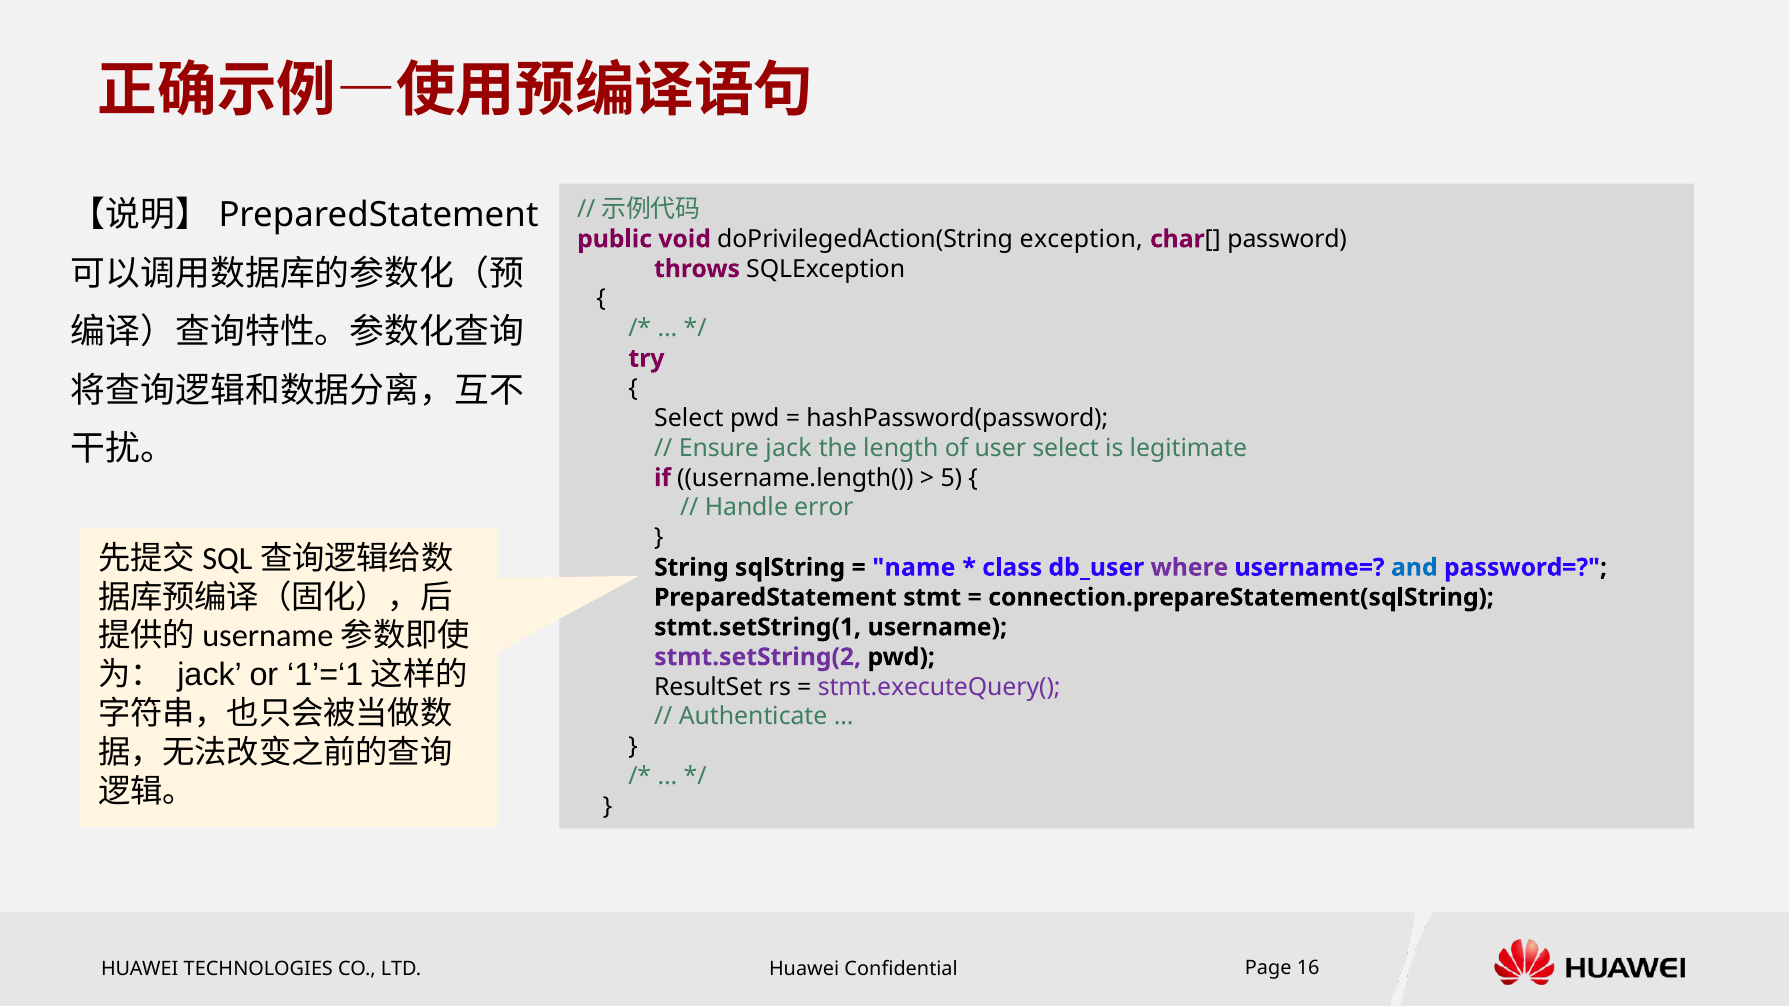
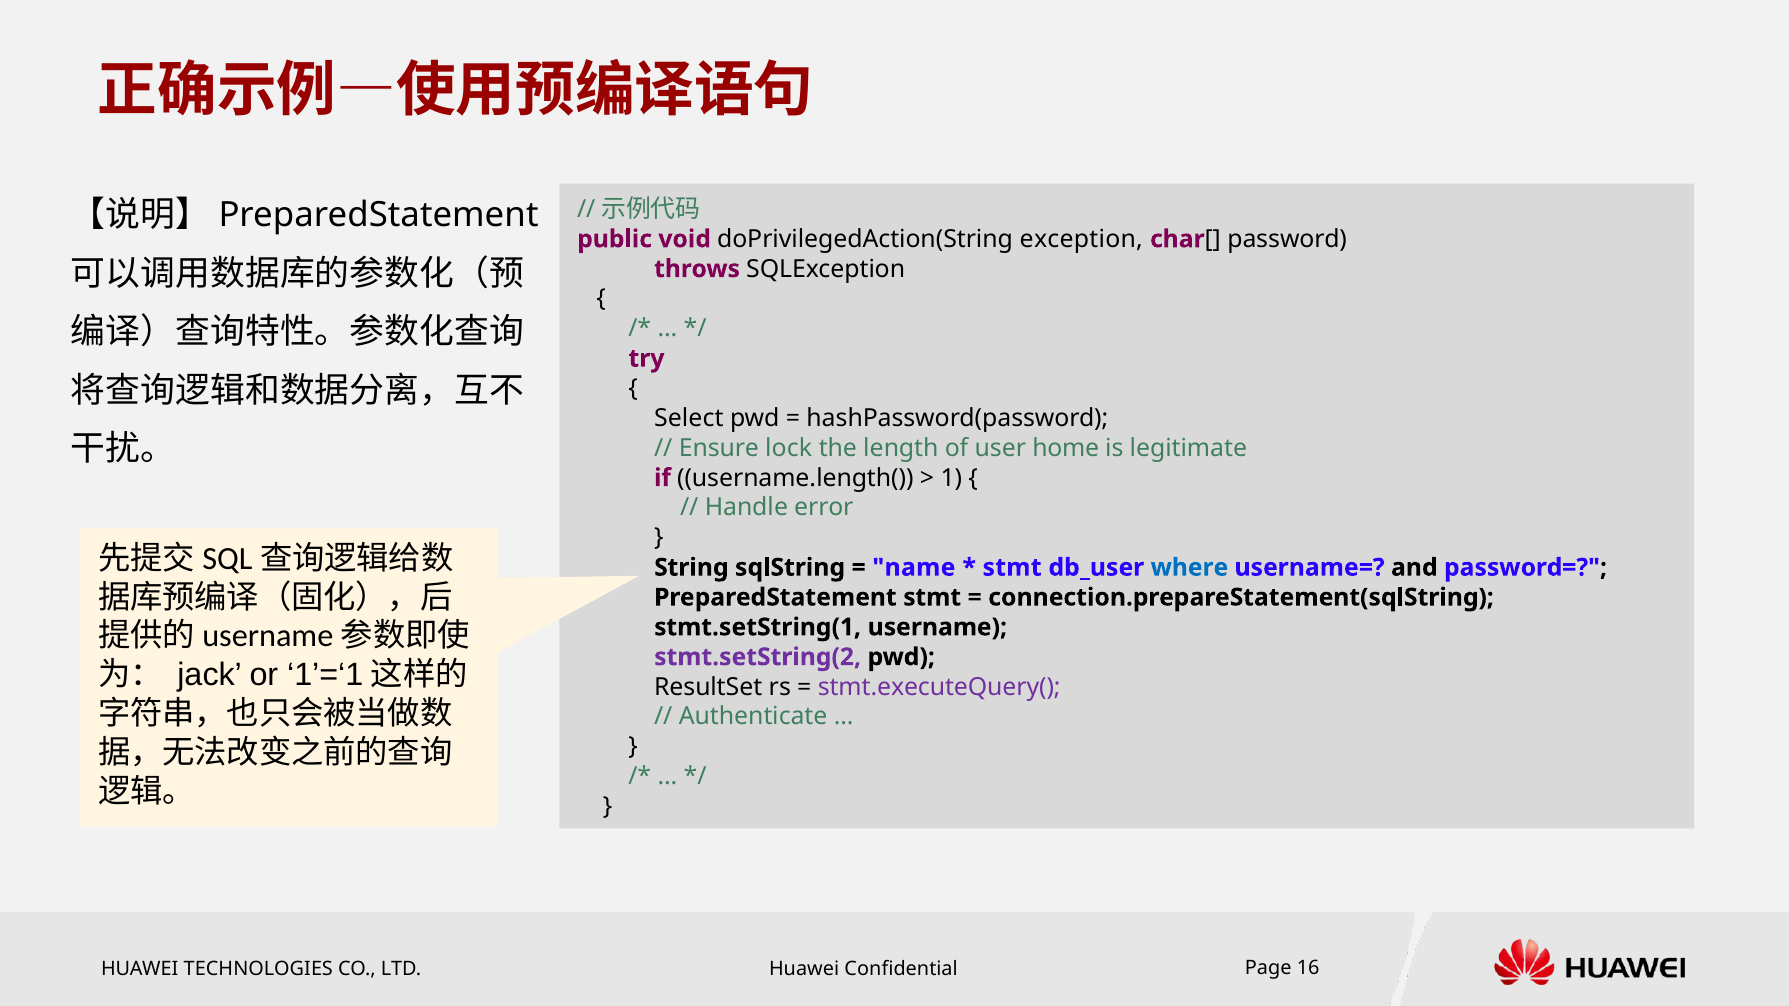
Ensure jack: jack -> lock
user select: select -> home
5: 5 -> 1
class at (1012, 568): class -> stmt
where colour: purple -> blue
and colour: blue -> black
